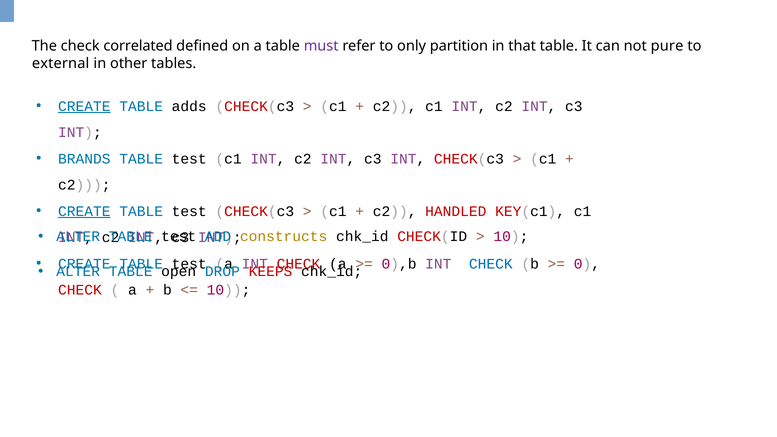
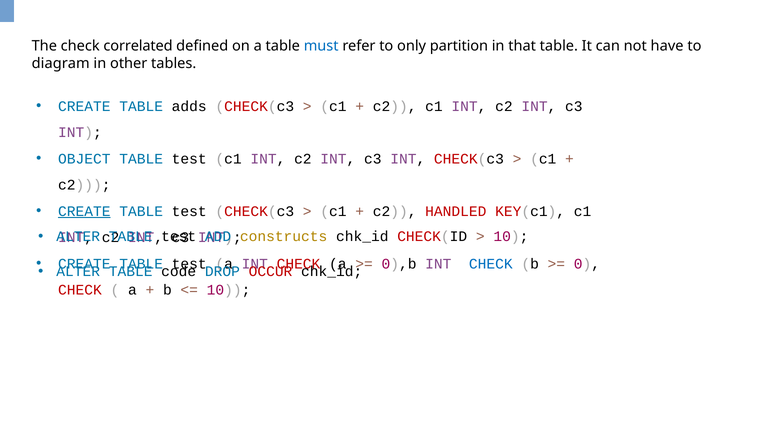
must colour: purple -> blue
pure: pure -> have
external: external -> diagram
CREATE at (84, 106) underline: present -> none
BRANDS: BRANDS -> OBJECT
open: open -> code
KEEPS: KEEPS -> OCCUR
